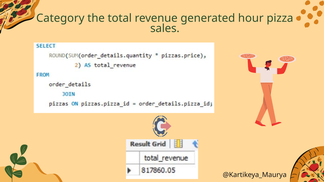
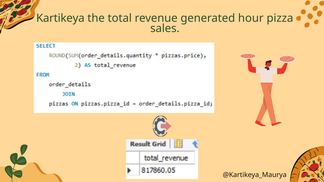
Category: Category -> Kartikeya
